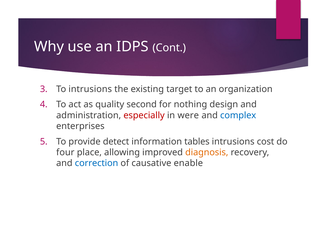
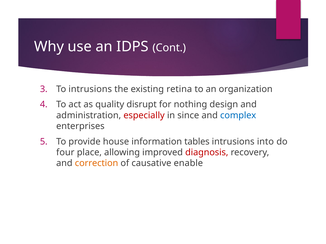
target: target -> retina
second: second -> disrupt
were: were -> since
detect: detect -> house
cost: cost -> into
diagnosis colour: orange -> red
correction colour: blue -> orange
